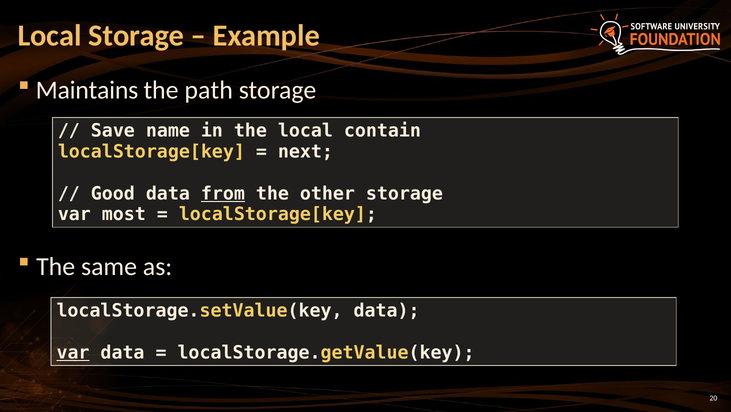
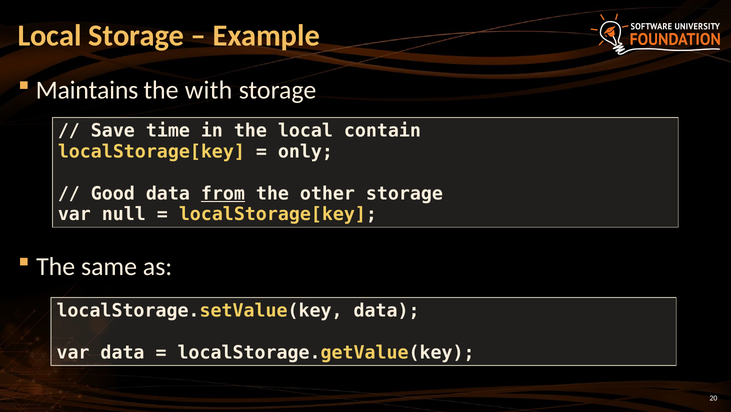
path: path -> with
name: name -> time
next: next -> only
most: most -> null
var at (73, 352) underline: present -> none
